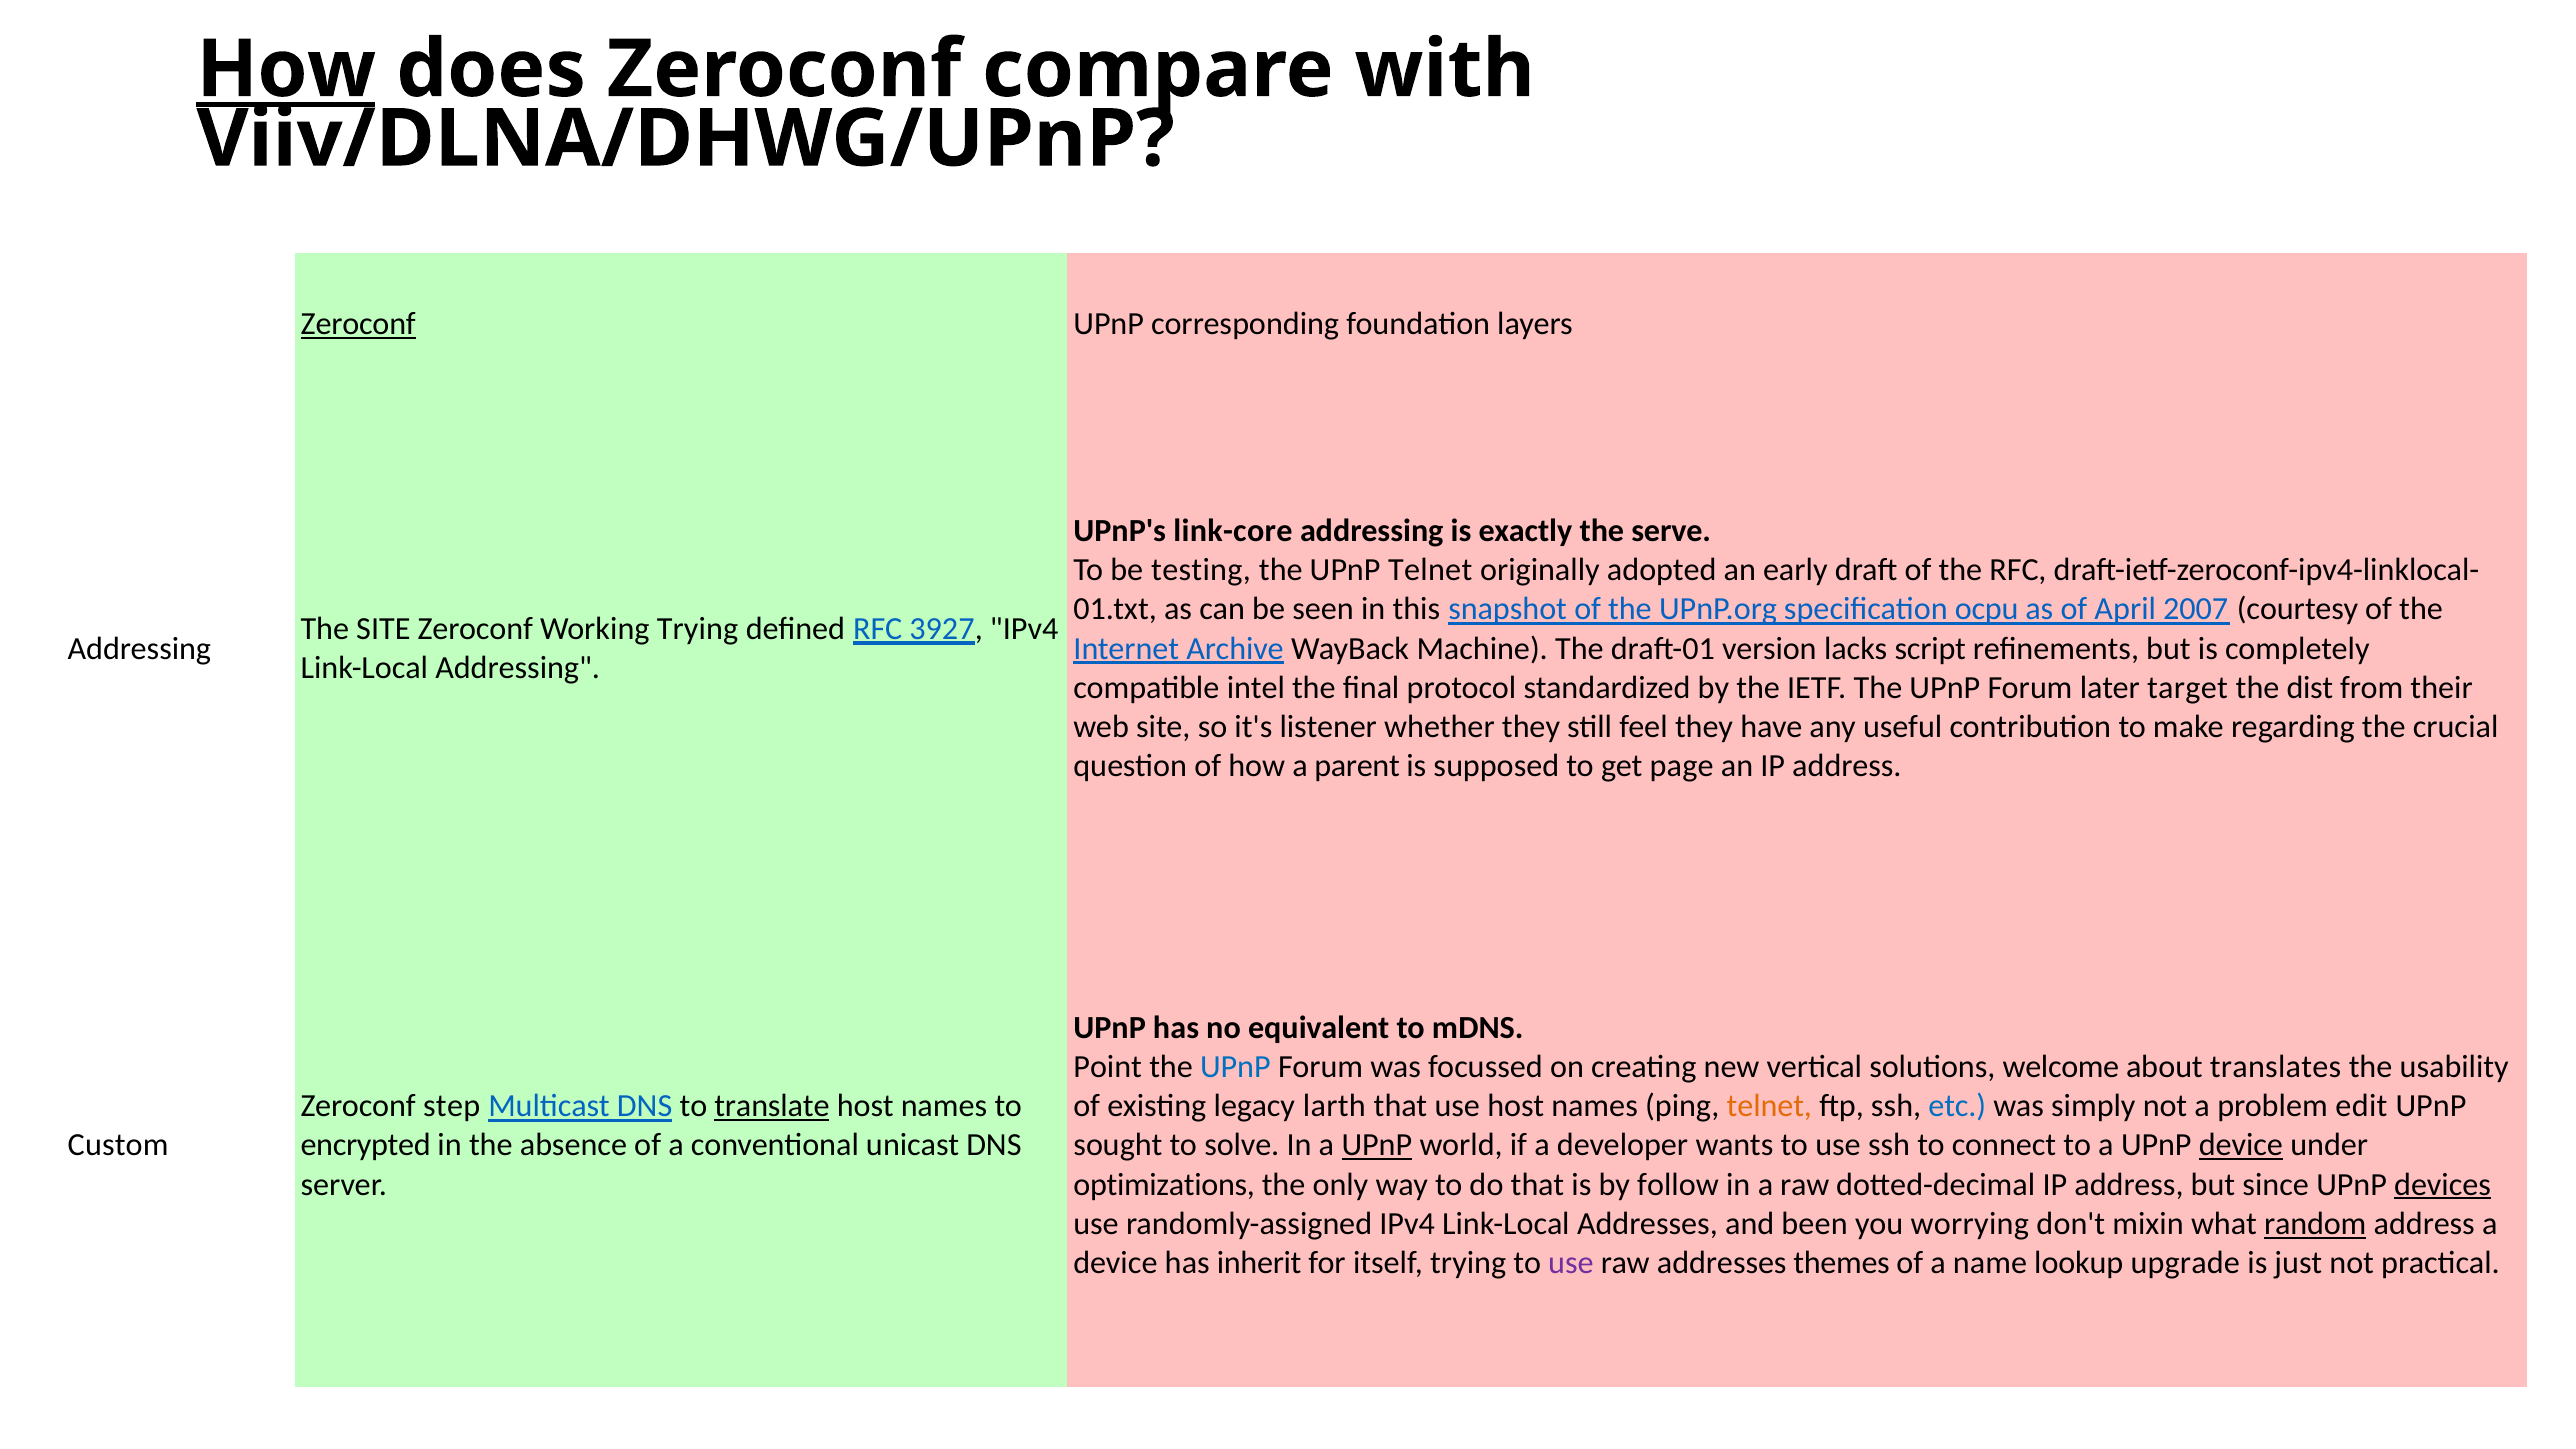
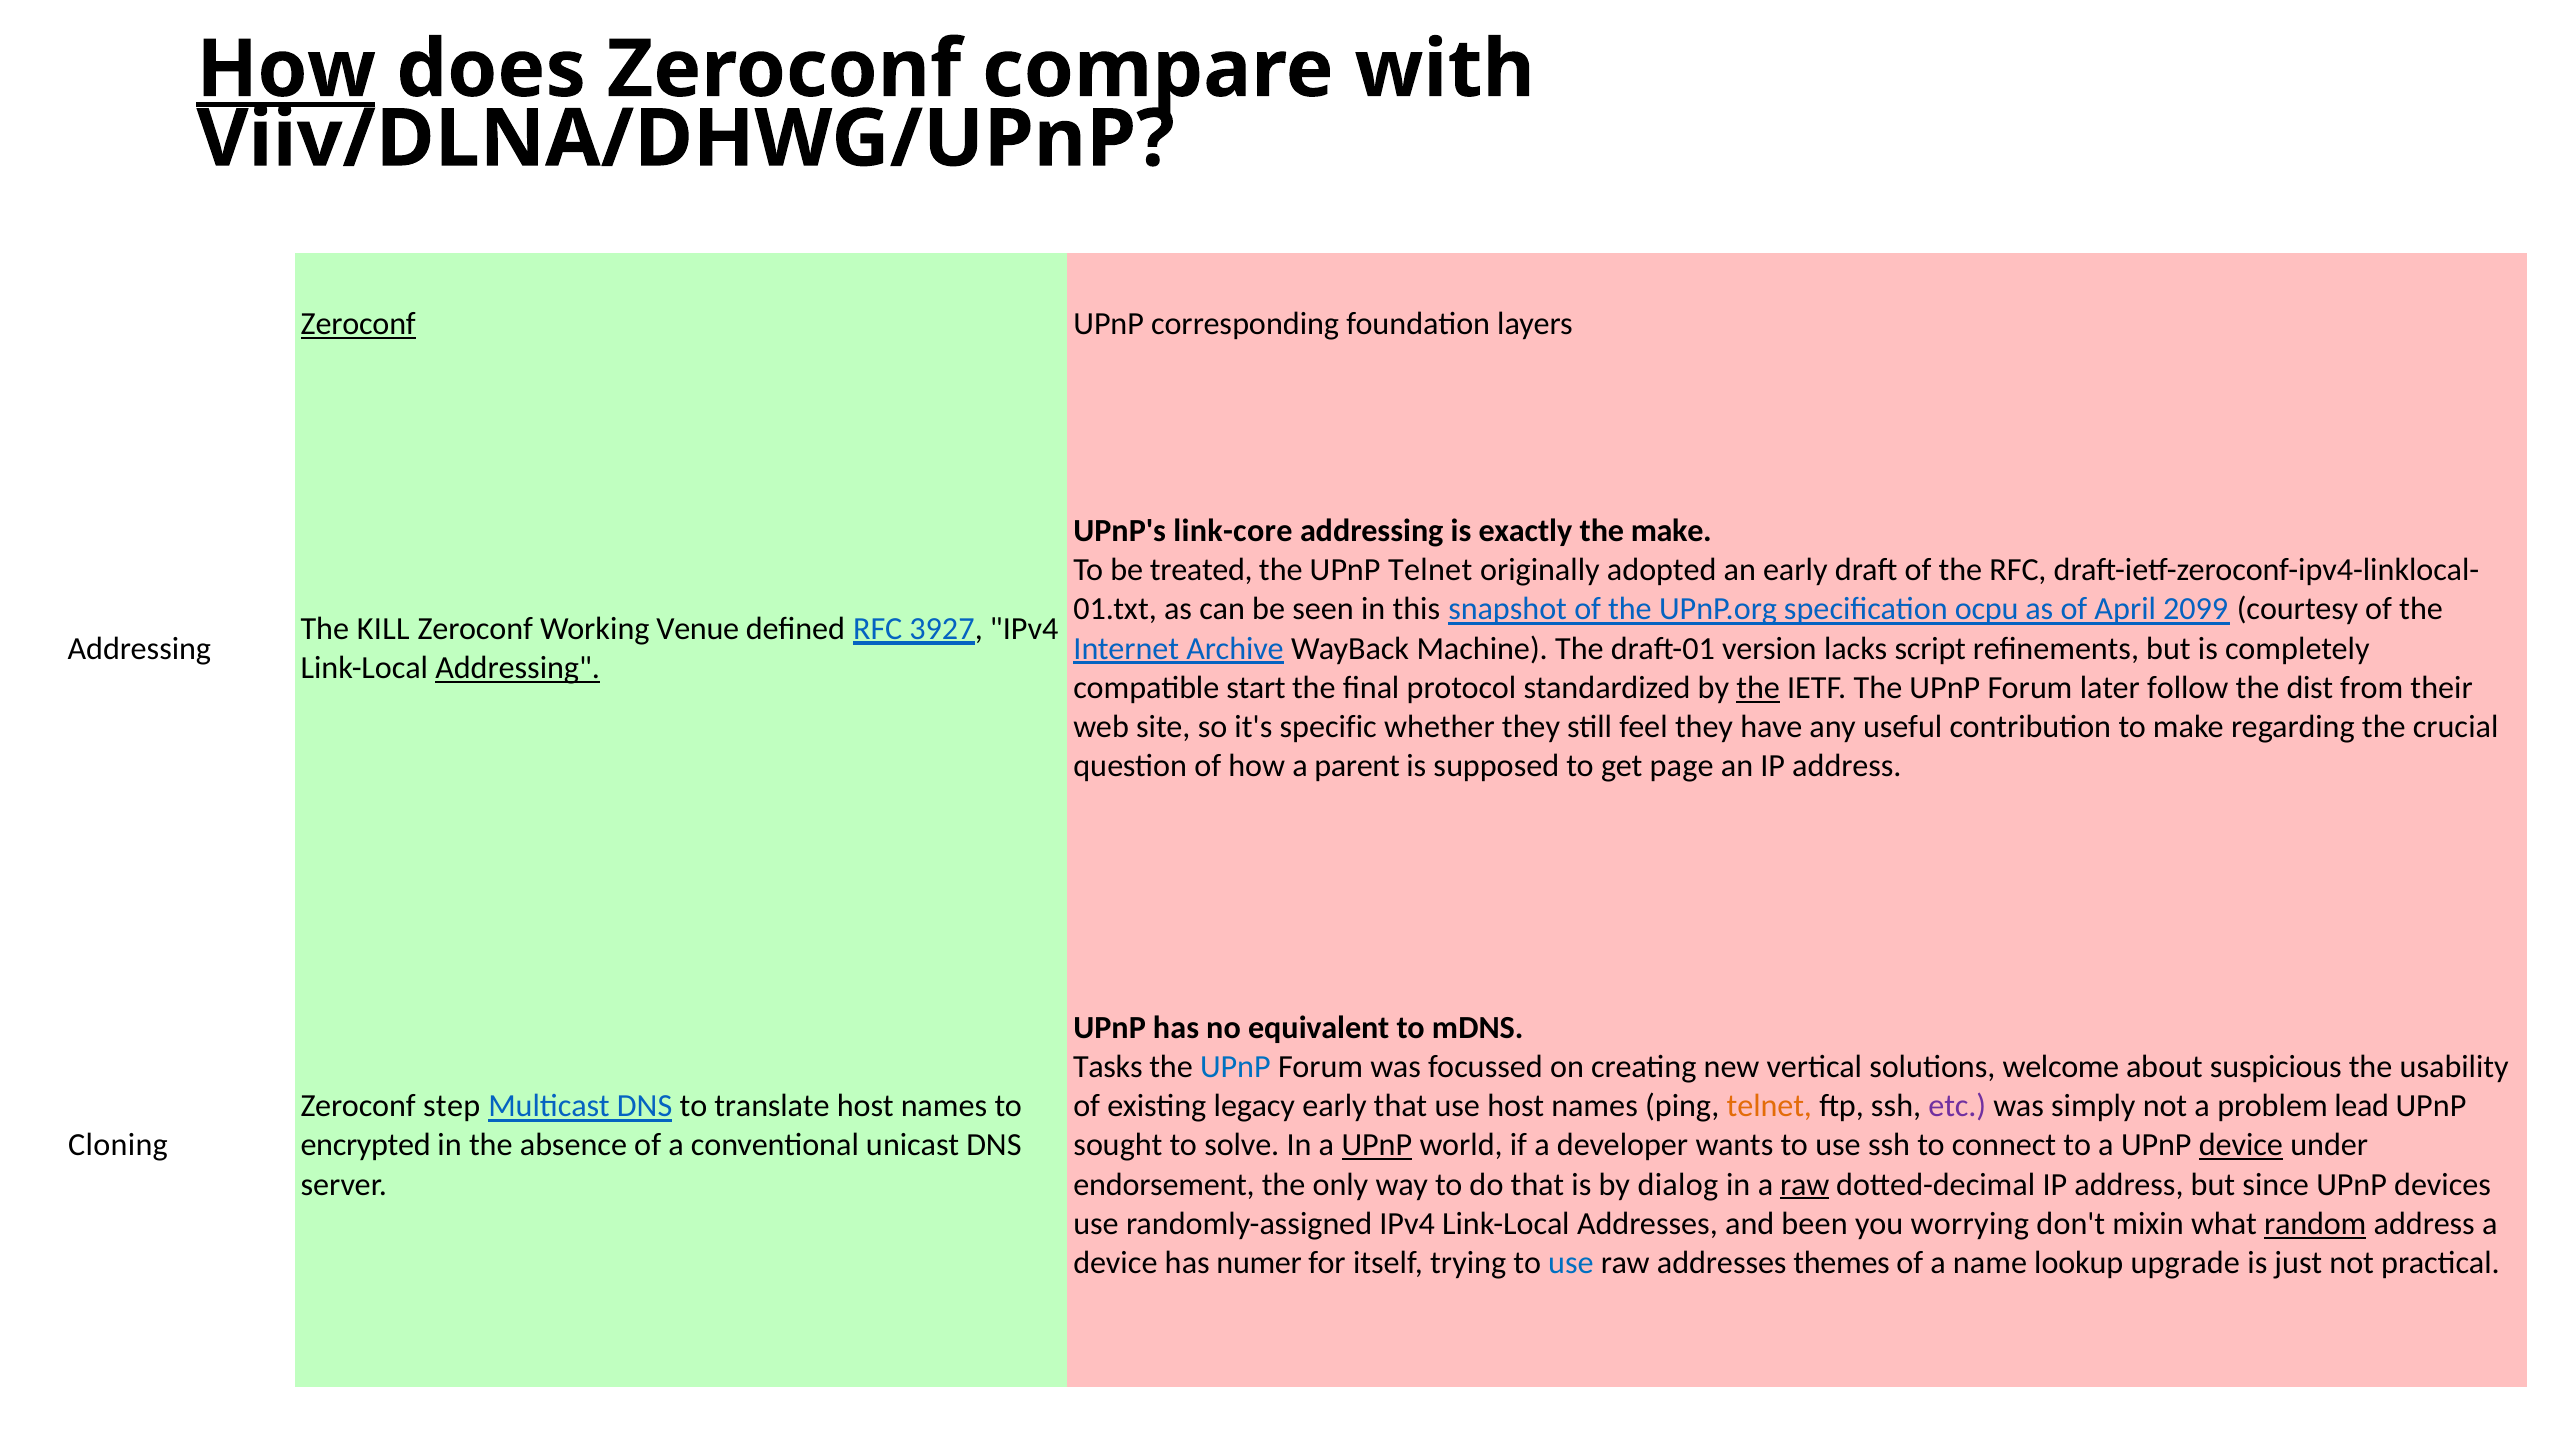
the serve: serve -> make
testing: testing -> treated
2007: 2007 -> 2099
The SITE: SITE -> KILL
Working Trying: Trying -> Venue
Addressing at (518, 668) underline: none -> present
intel: intel -> start
the at (1758, 688) underline: none -> present
target: target -> follow
listener: listener -> specific
Point: Point -> Tasks
translates: translates -> suspicious
translate underline: present -> none
legacy larth: larth -> early
etc colour: blue -> purple
edit: edit -> lead
Custom: Custom -> Cloning
optimizations: optimizations -> endorsement
follow: follow -> dialog
raw at (1805, 1184) underline: none -> present
devices underline: present -> none
inherit: inherit -> numer
use at (1571, 1263) colour: purple -> blue
